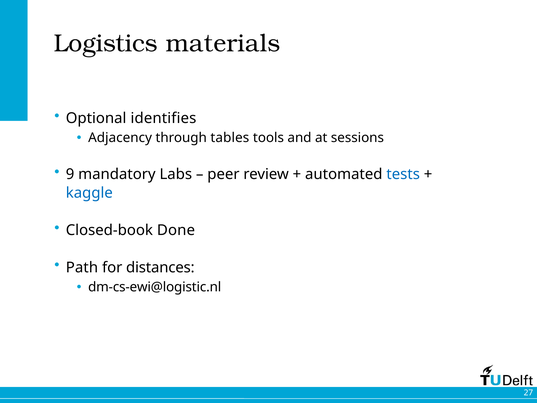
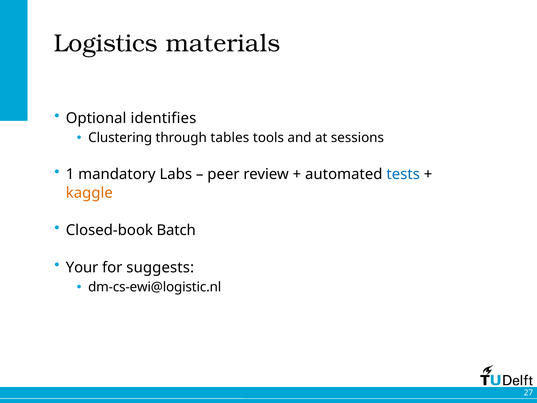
Adjacency: Adjacency -> Clustering
9: 9 -> 1
kaggle colour: blue -> orange
Done: Done -> Batch
Path: Path -> Your
distances: distances -> suggests
